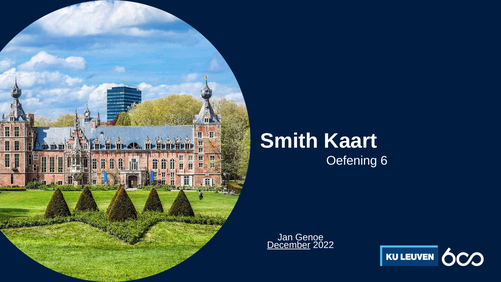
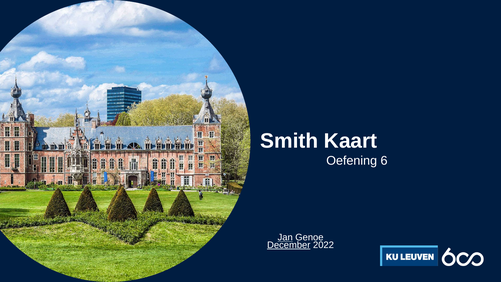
Jan underline: none -> present
